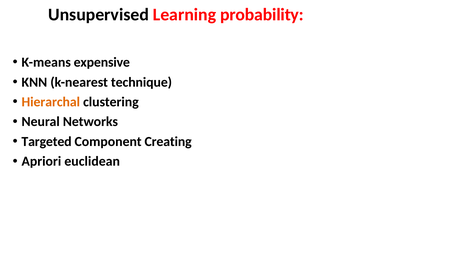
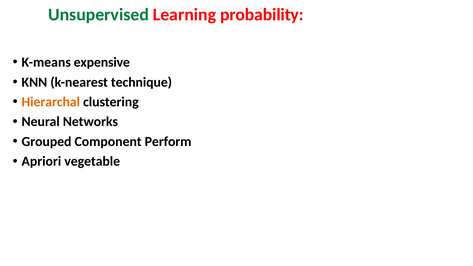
Unsupervised colour: black -> green
Targeted: Targeted -> Grouped
Creating: Creating -> Perform
euclidean: euclidean -> vegetable
